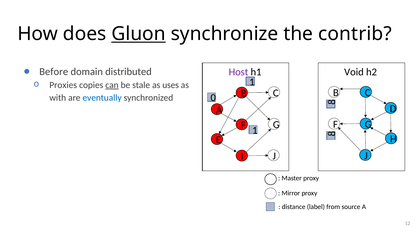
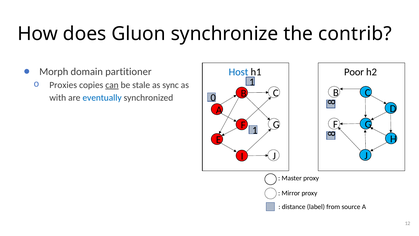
Gluon underline: present -> none
Before: Before -> Morph
distributed: distributed -> partitioner
Host colour: purple -> blue
Void: Void -> Poor
uses: uses -> sync
